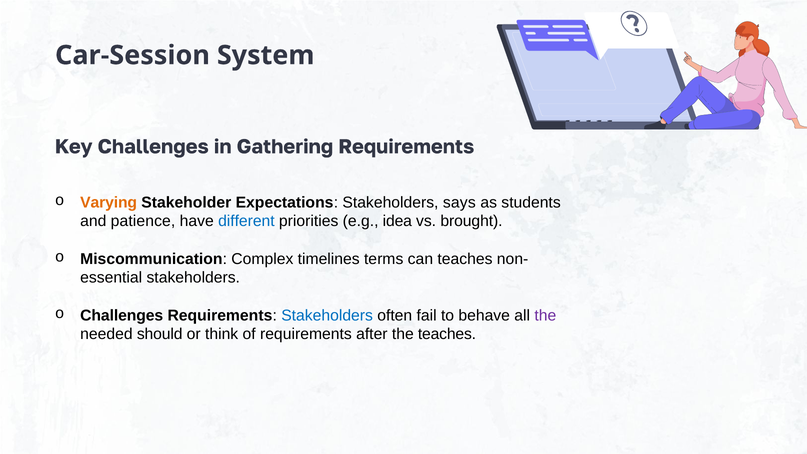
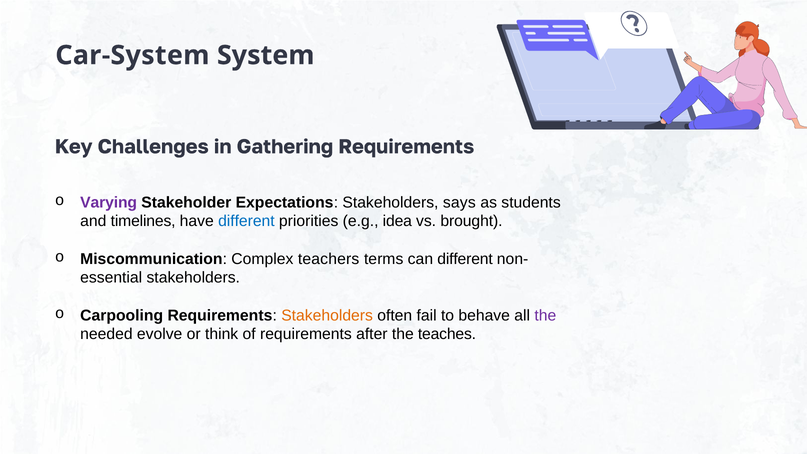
Car-Session: Car-Session -> Car-System
Varying colour: orange -> purple
patience: patience -> timelines
timelines: timelines -> teachers
can teaches: teaches -> different
Challenges at (122, 315): Challenges -> Carpooling
Stakeholders at (327, 315) colour: blue -> orange
should: should -> evolve
